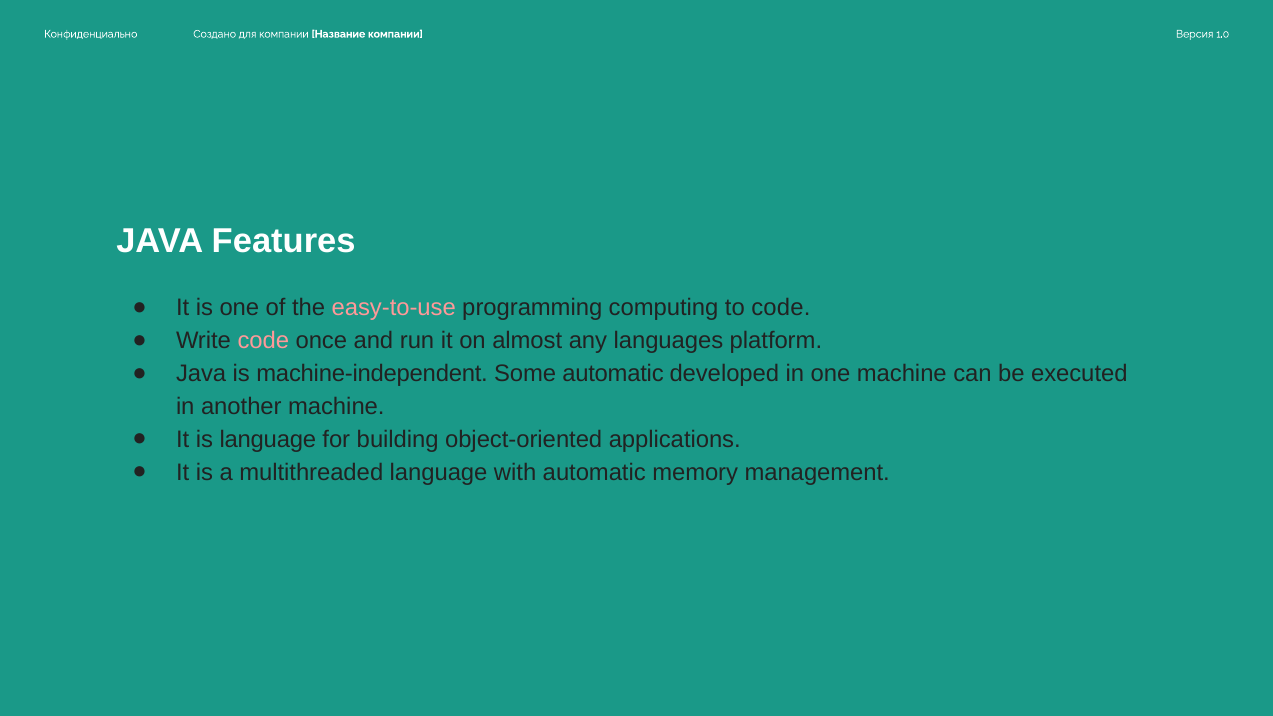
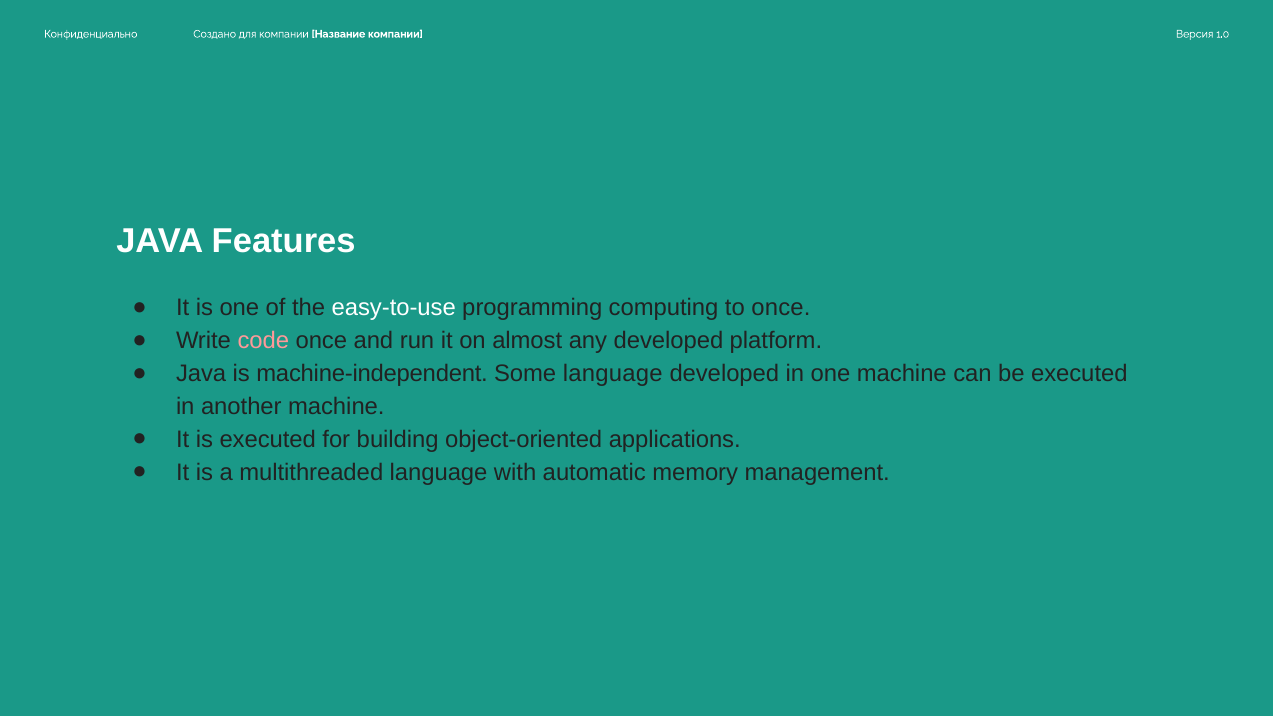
easy-to-use colour: pink -> white
to code: code -> once
any languages: languages -> developed
Some automatic: automatic -> language
is language: language -> executed
